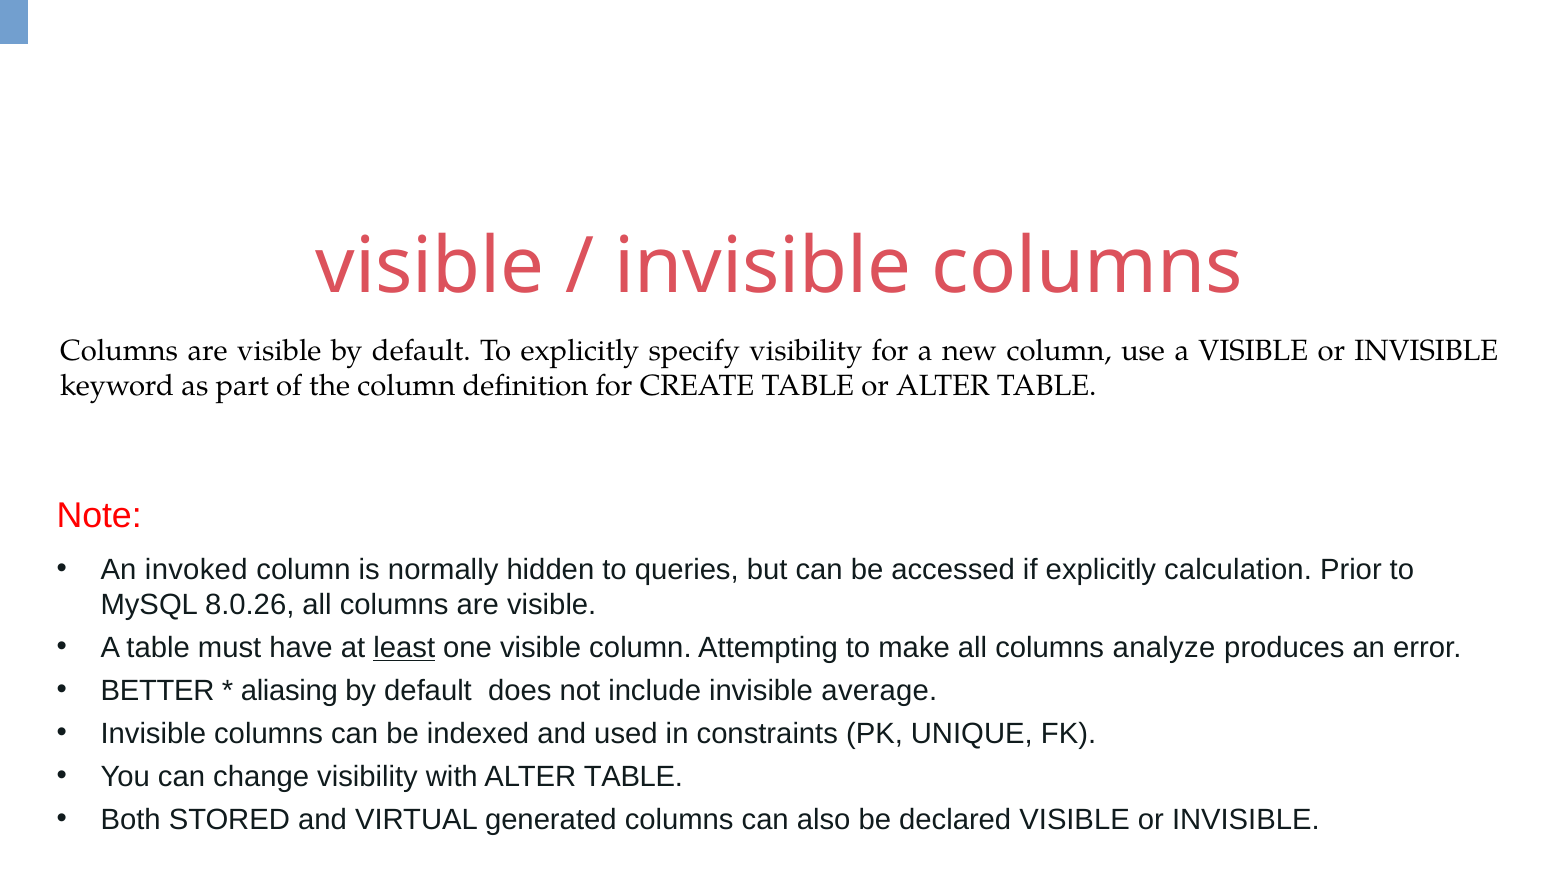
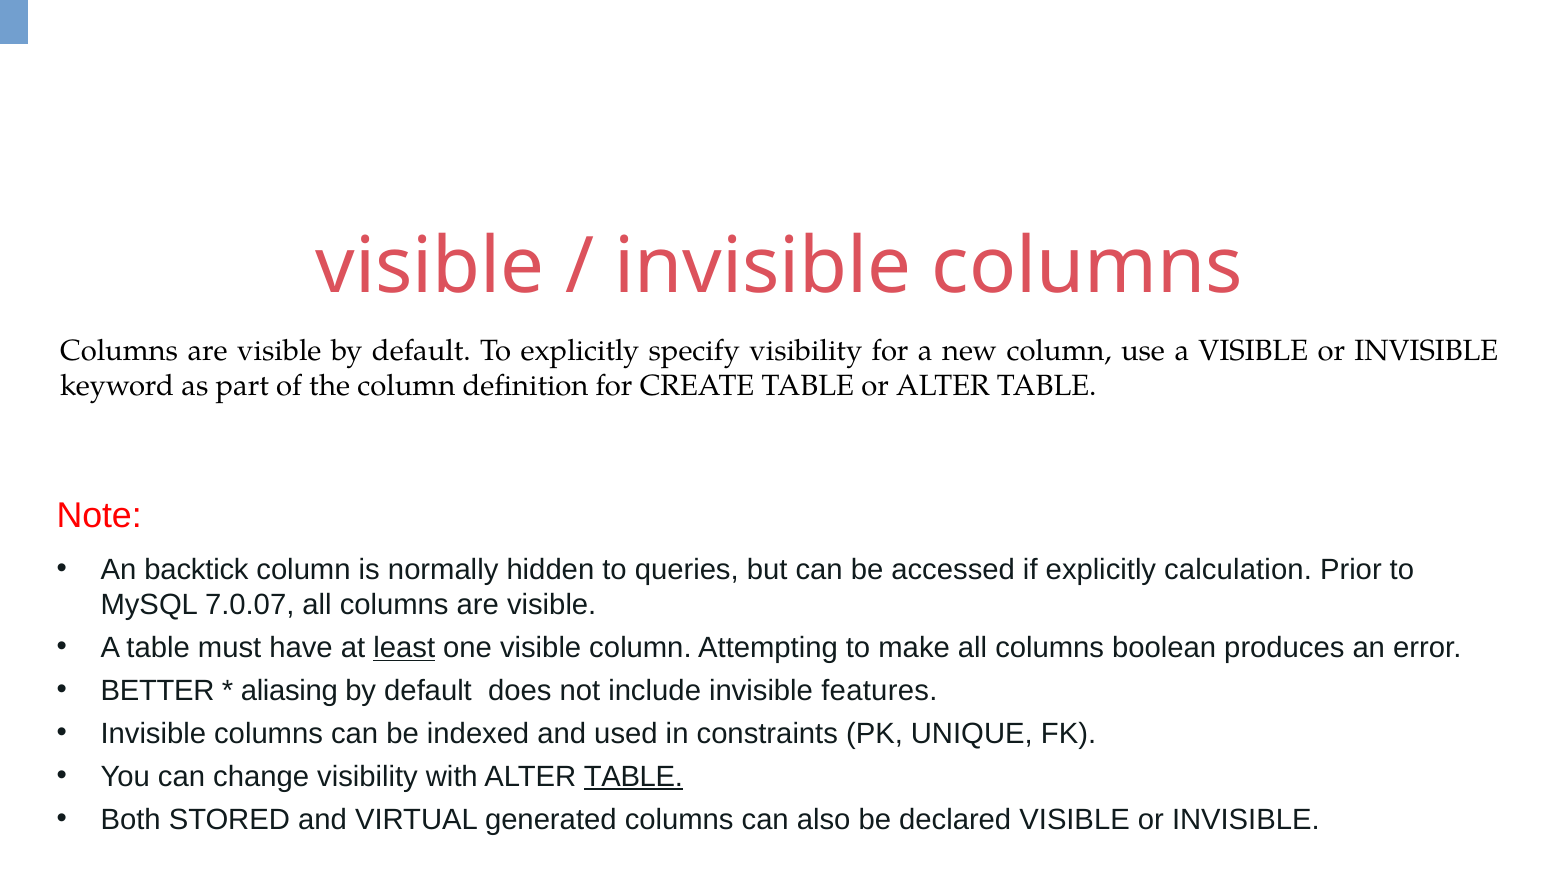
invoked: invoked -> backtick
8.0.26: 8.0.26 -> 7.0.07
analyze: analyze -> boolean
average: average -> features
TABLE at (633, 776) underline: none -> present
